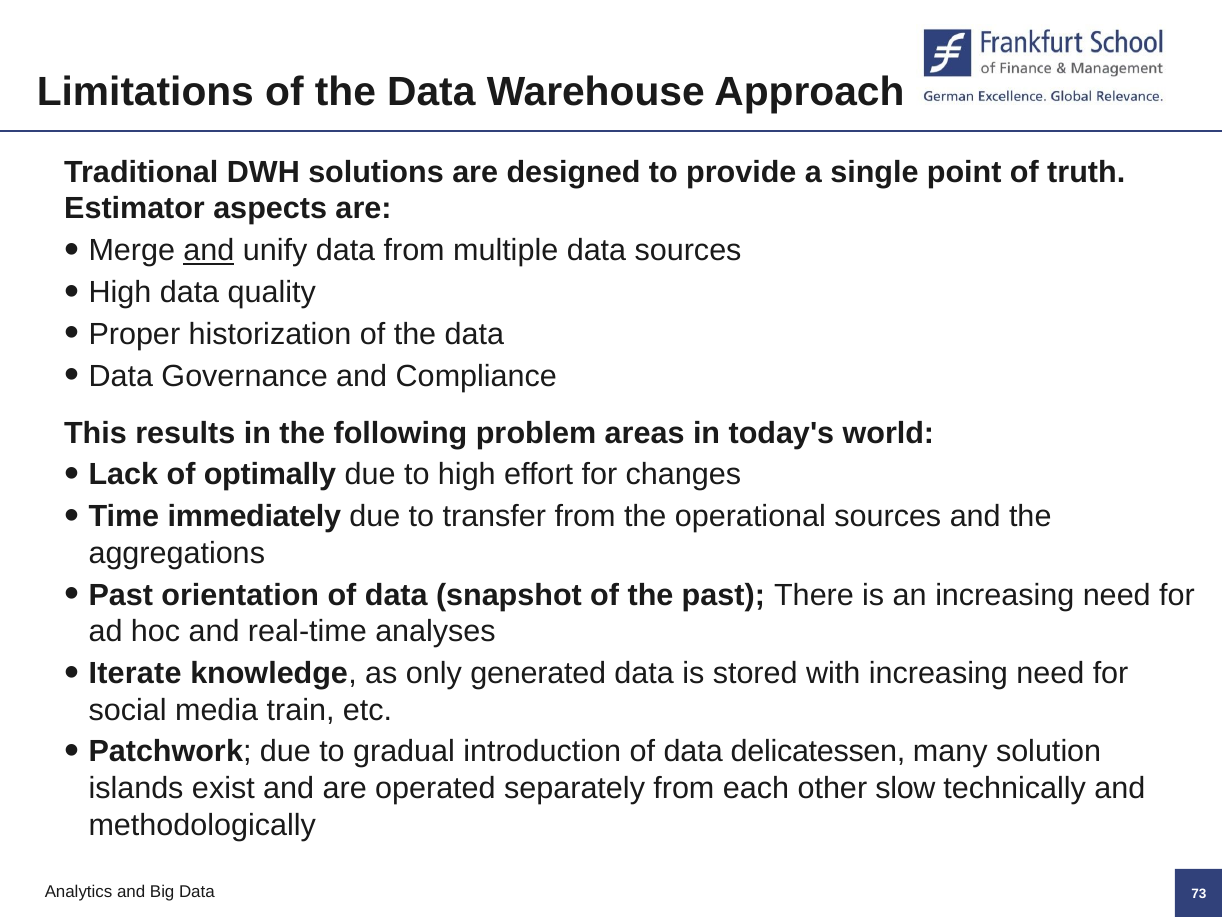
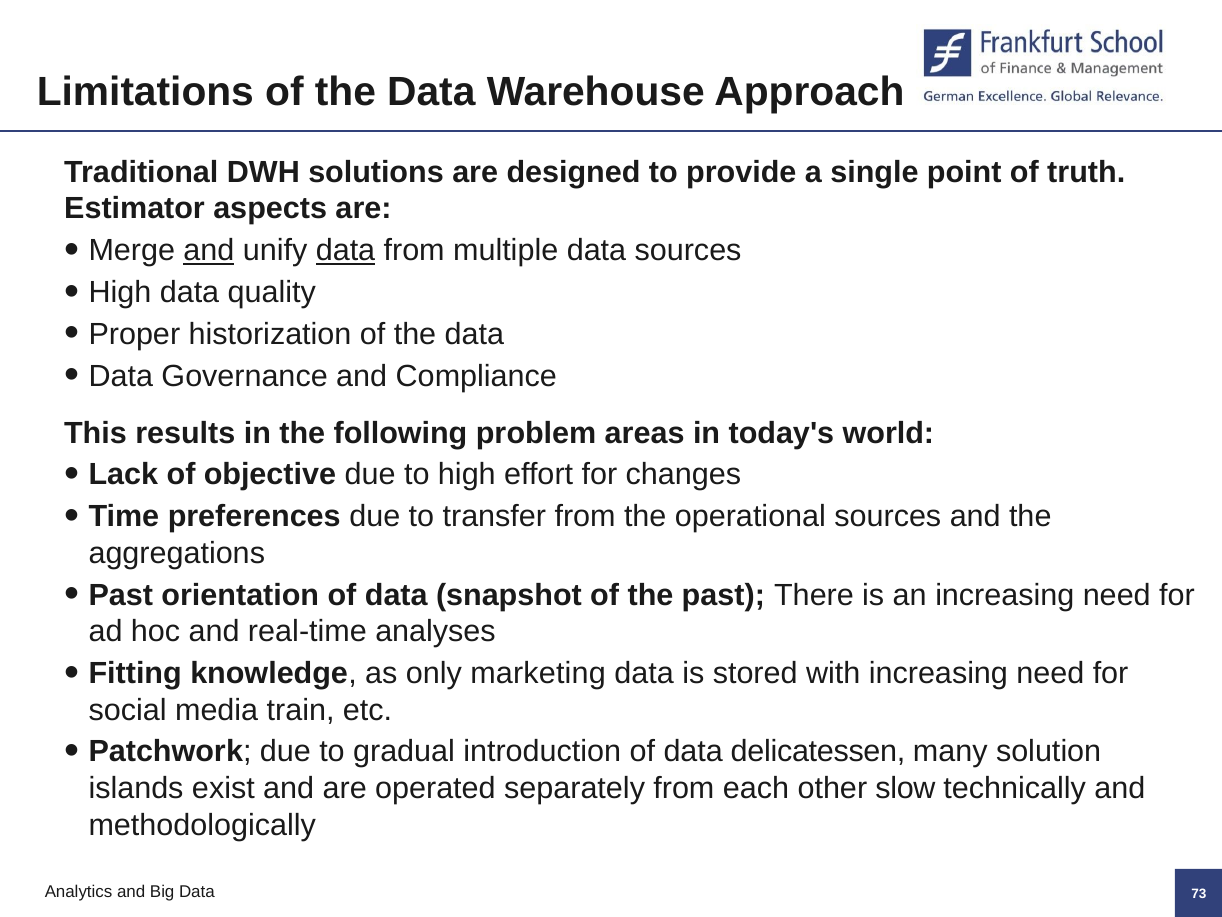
data at (346, 250) underline: none -> present
optimally: optimally -> objective
immediately: immediately -> preferences
Iterate: Iterate -> Fitting
generated: generated -> marketing
